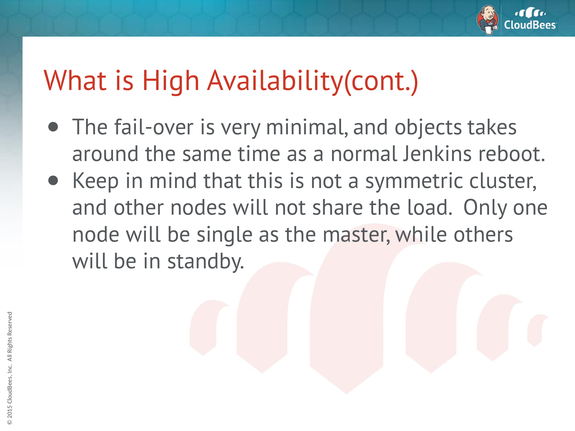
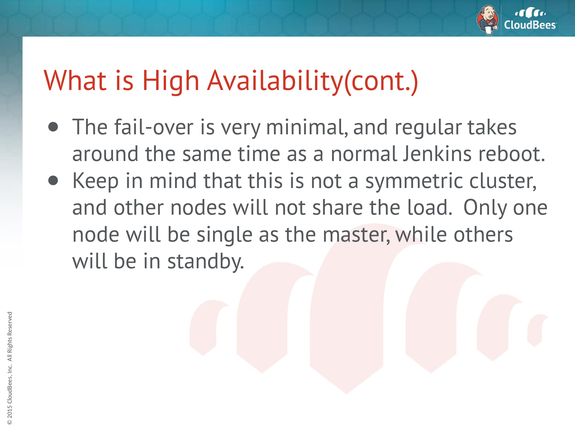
objects: objects -> regular
